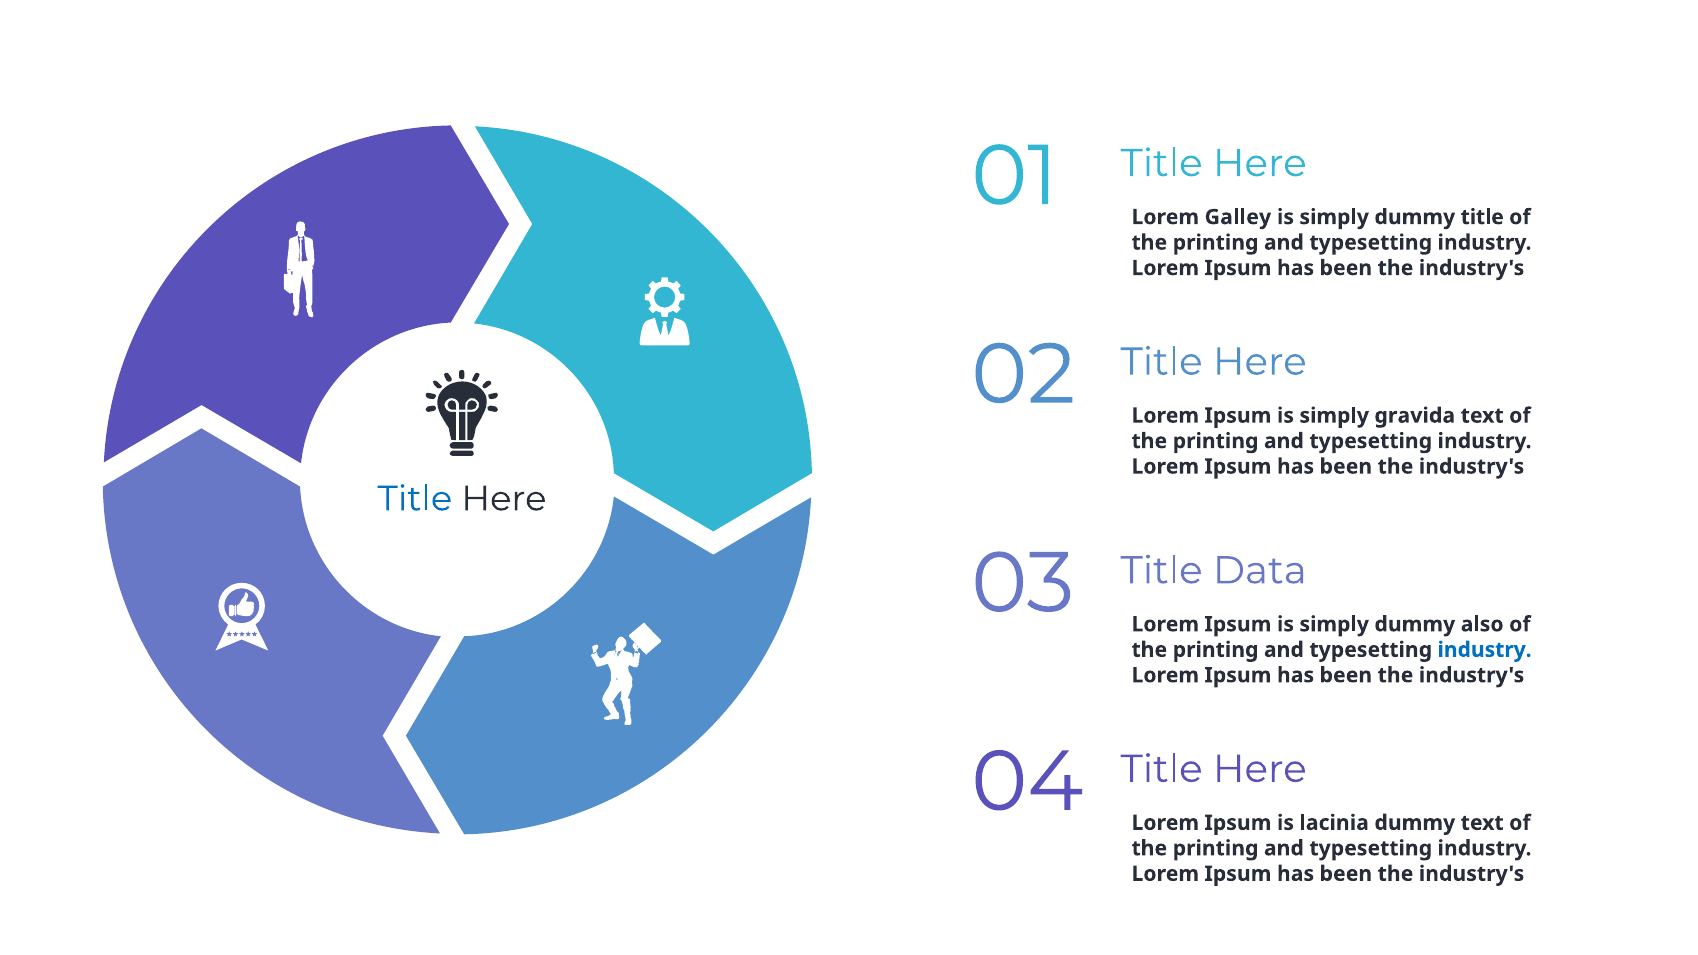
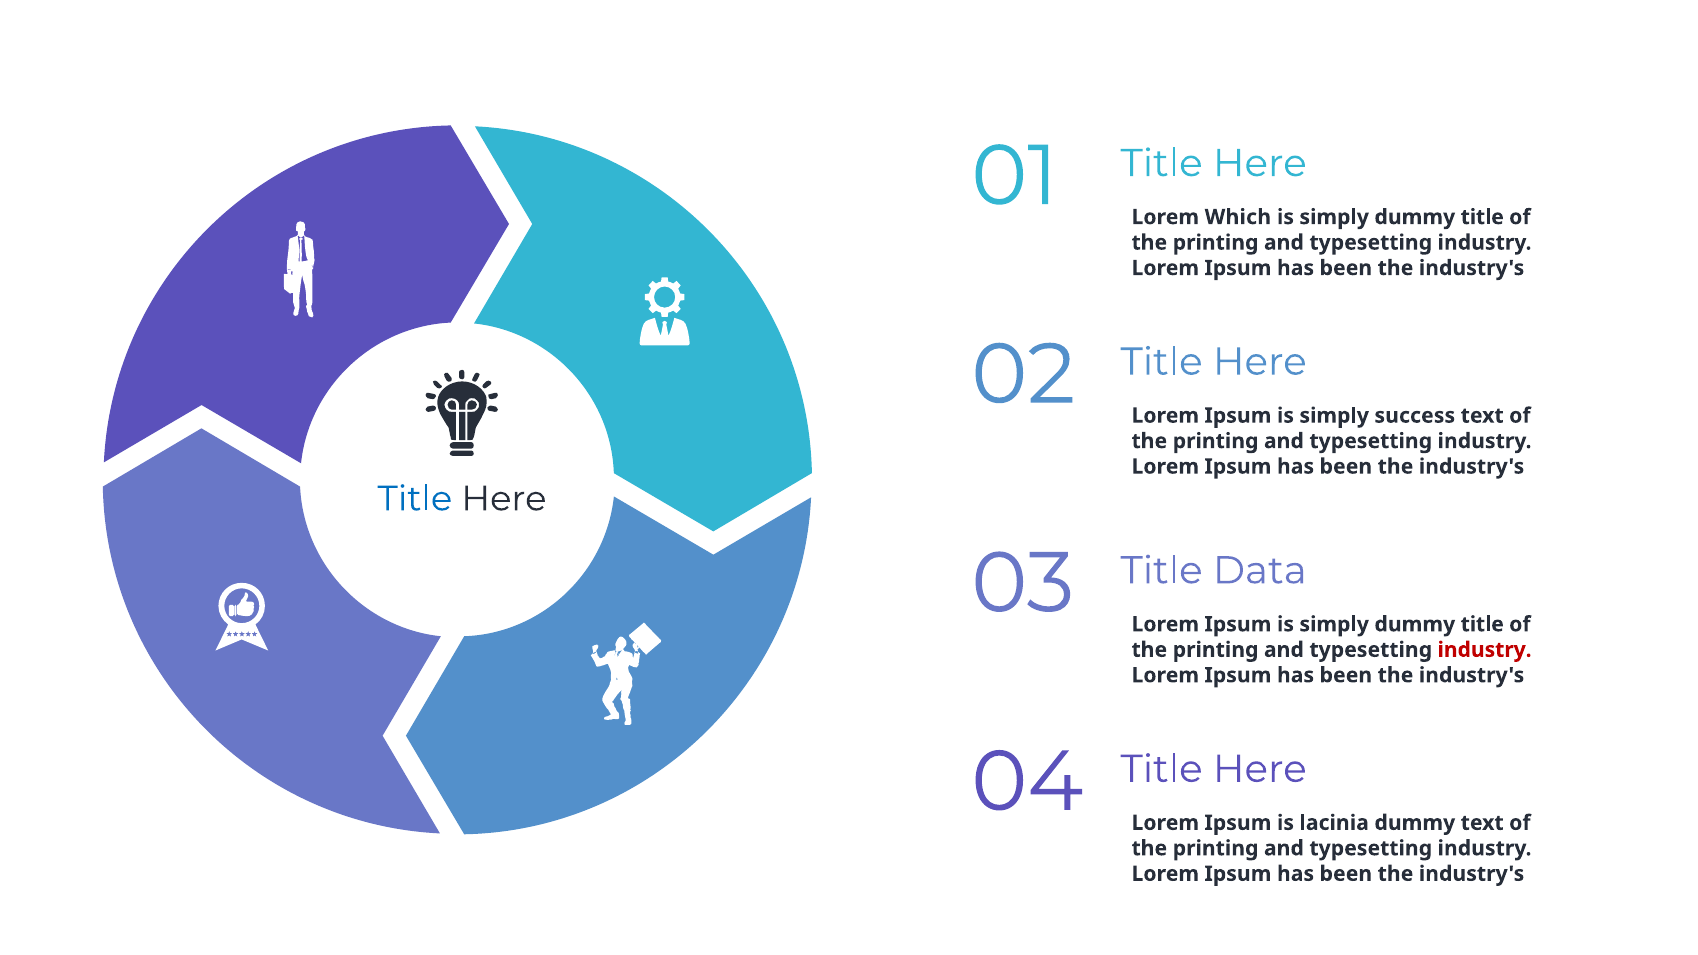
Galley: Galley -> Which
gravida: gravida -> success
also at (1482, 624): also -> title
industry at (1485, 650) colour: blue -> red
